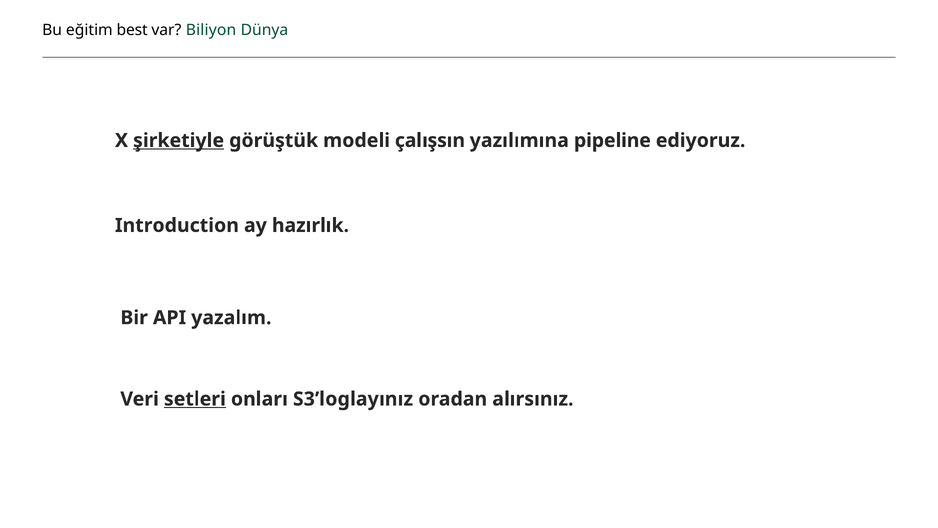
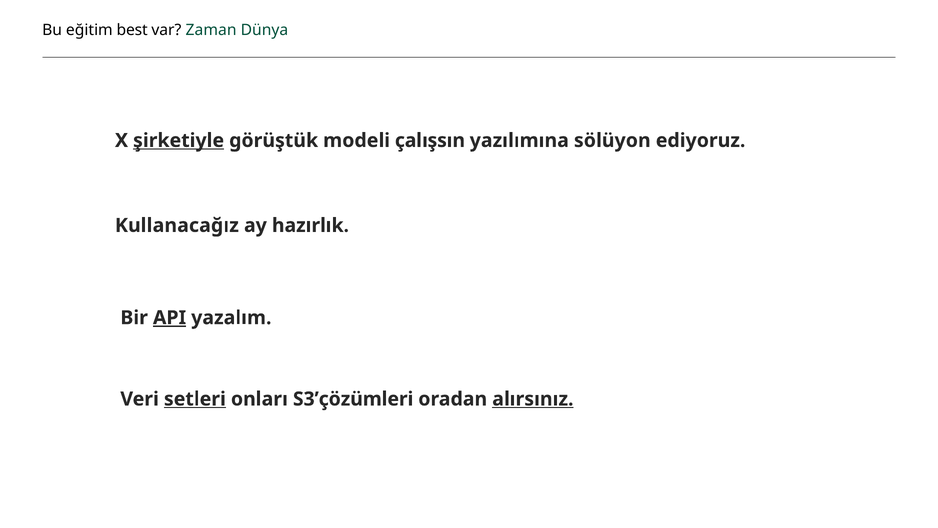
Biliyon: Biliyon -> Zaman
pipeline: pipeline -> sölüyon
Introduction: Introduction -> Kullanacağız
API underline: none -> present
S3’loglayınız: S3’loglayınız -> S3’çözümleri
alırsınız underline: none -> present
